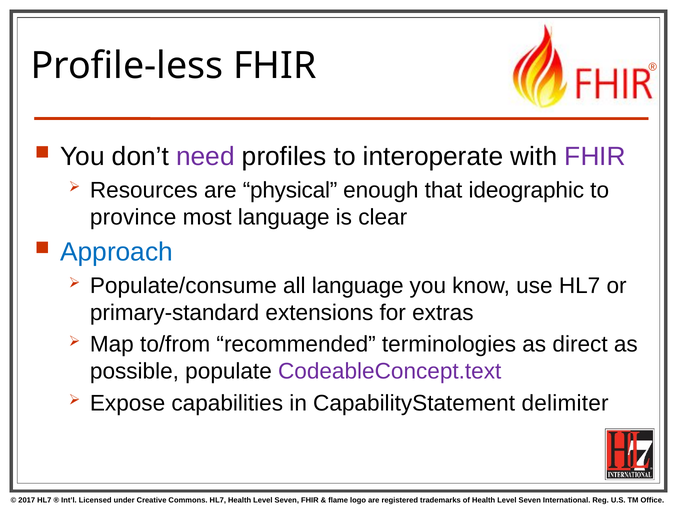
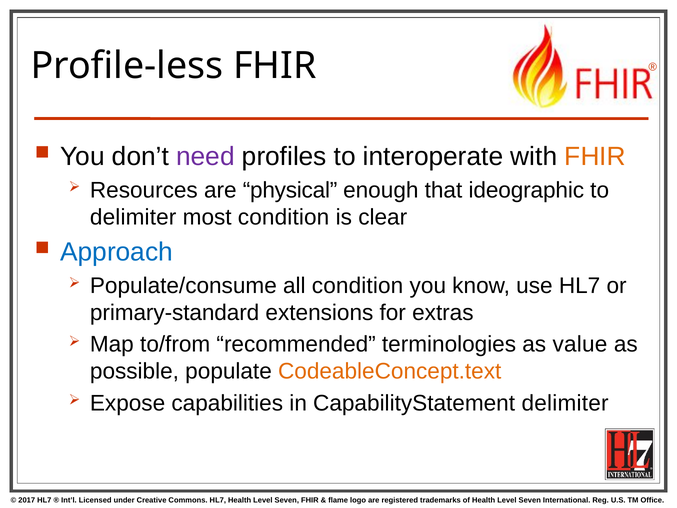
FHIR at (595, 156) colour: purple -> orange
province at (133, 217): province -> delimiter
most language: language -> condition
all language: language -> condition
direct: direct -> value
CodeableConcept.text colour: purple -> orange
